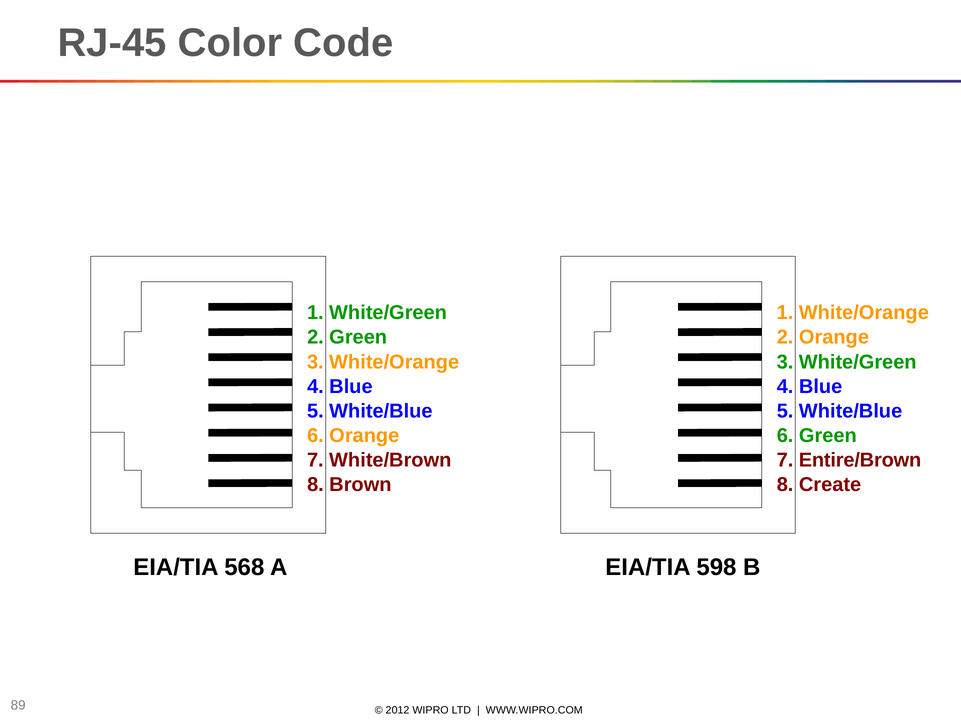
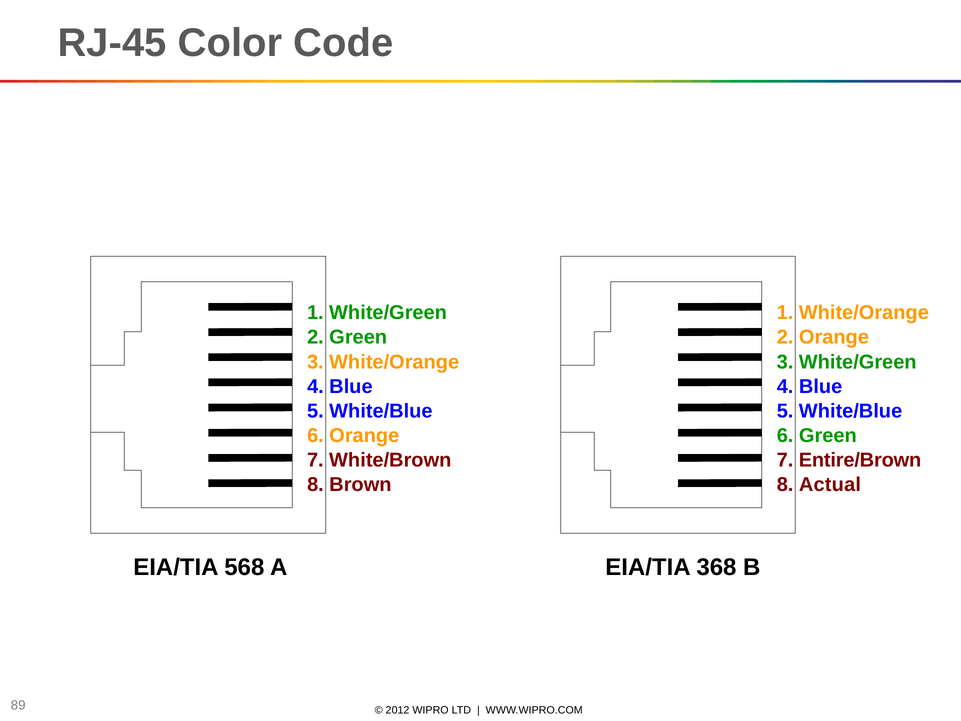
Create: Create -> Actual
598: 598 -> 368
